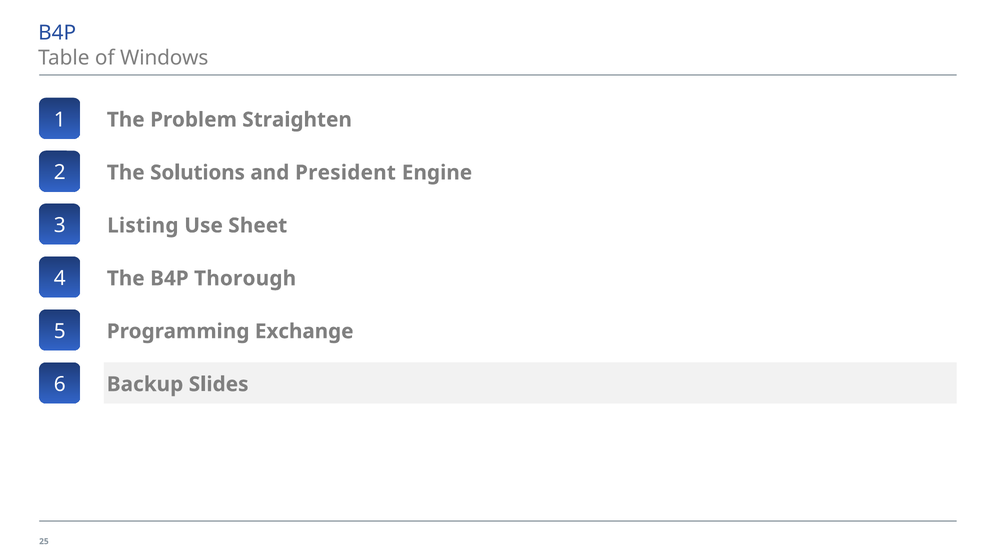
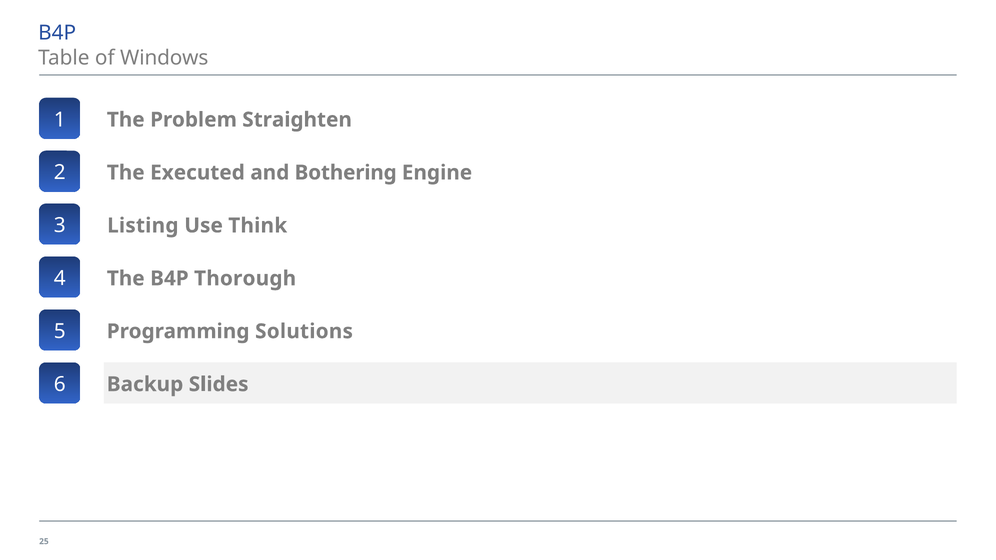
Solutions: Solutions -> Executed
President: President -> Bothering
Sheet: Sheet -> Think
Exchange: Exchange -> Solutions
